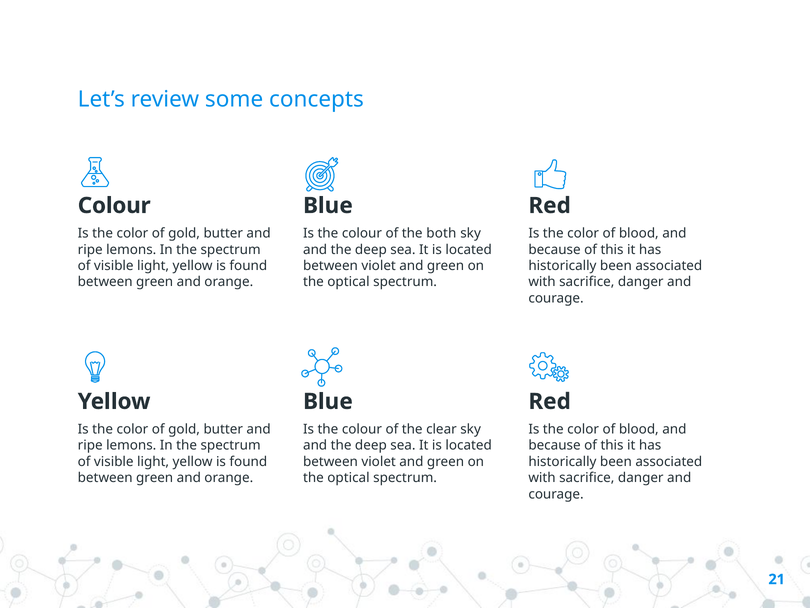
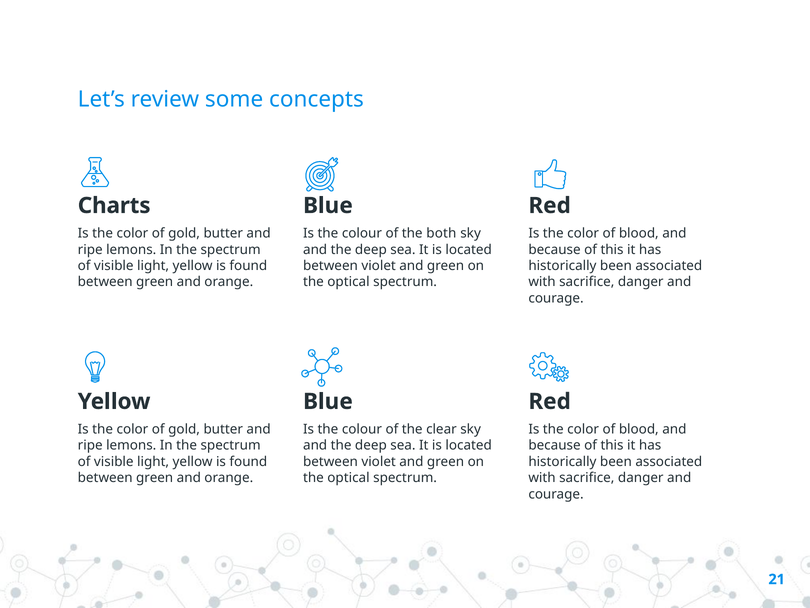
Colour at (114, 205): Colour -> Charts
